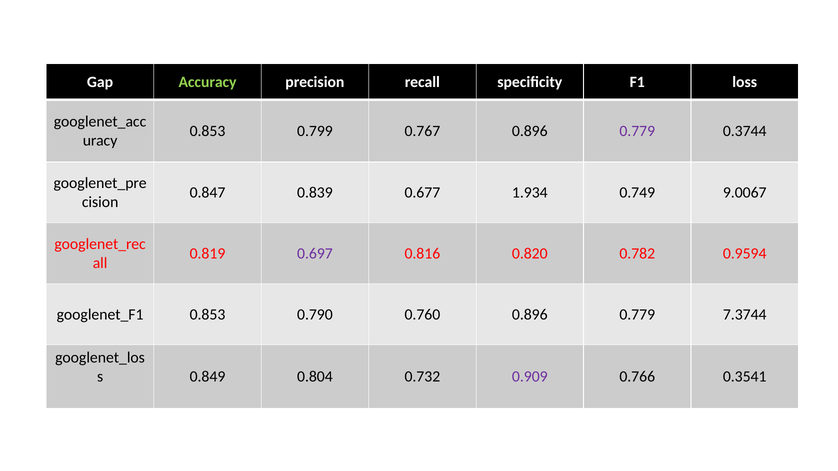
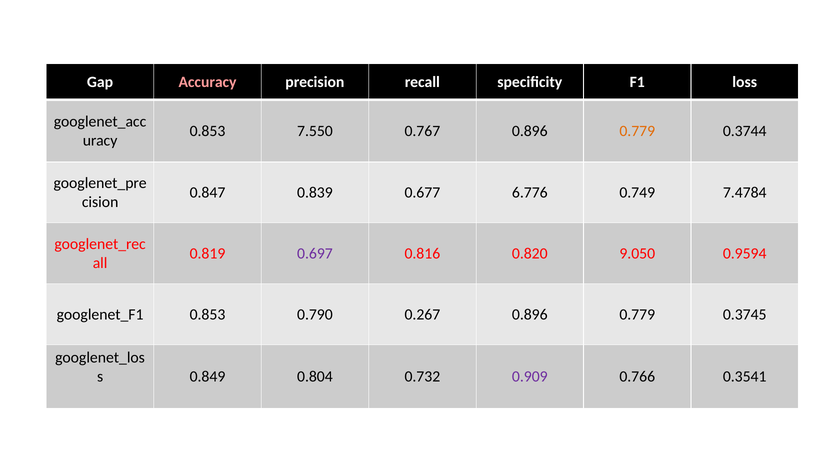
Accuracy colour: light green -> pink
0.799: 0.799 -> 7.550
0.779 at (637, 131) colour: purple -> orange
1.934: 1.934 -> 6.776
9.0067: 9.0067 -> 7.4784
0.782: 0.782 -> 9.050
0.760: 0.760 -> 0.267
7.3744: 7.3744 -> 0.3745
